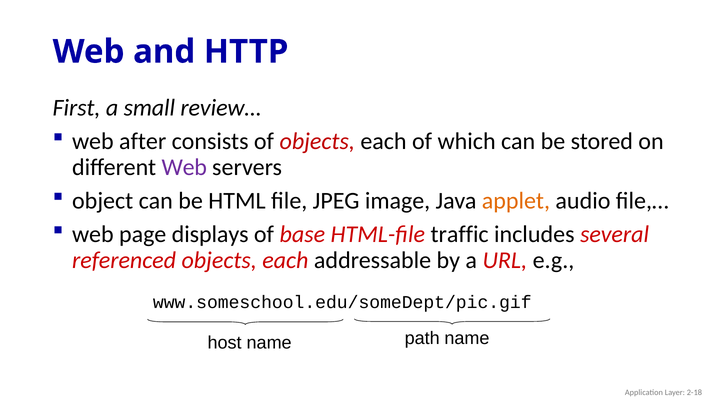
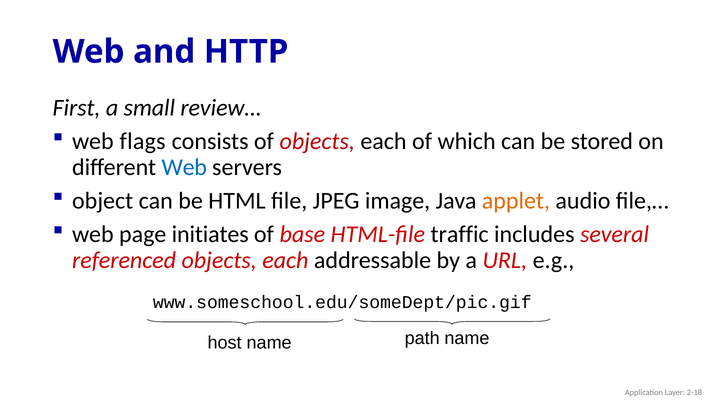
after: after -> flags
Web at (184, 167) colour: purple -> blue
displays: displays -> initiates
